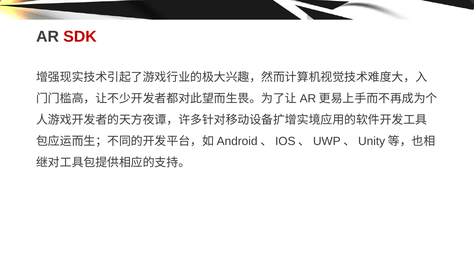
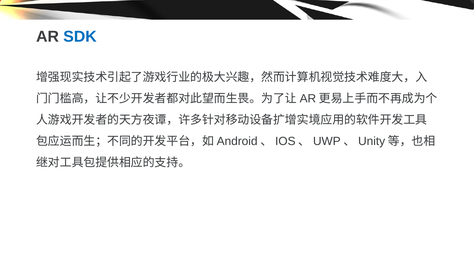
SDK colour: red -> blue
